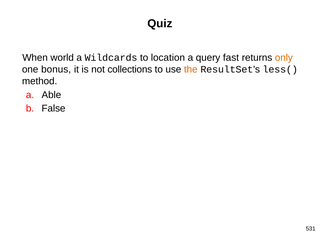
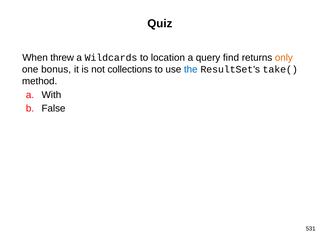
world: world -> threw
fast: fast -> find
the colour: orange -> blue
less(: less( -> take(
Able: Able -> With
